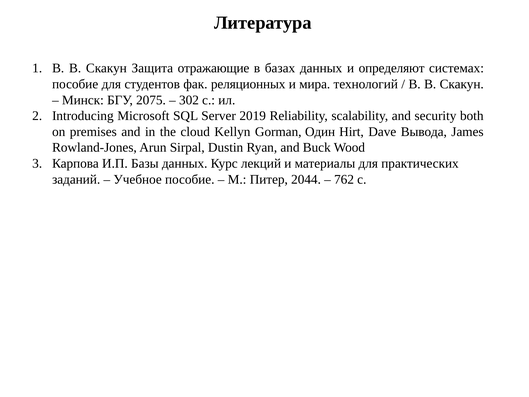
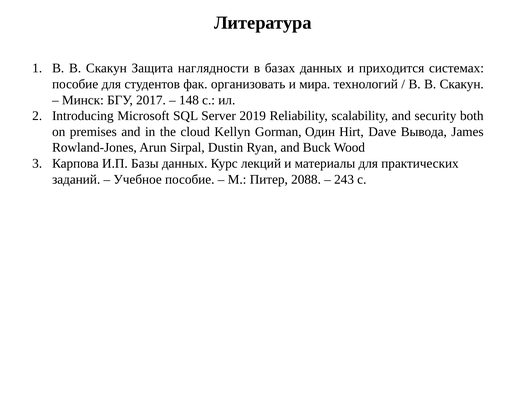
отражающие: отражающие -> наглядности
определяют: определяют -> приходится
реляционных: реляционных -> организовать
2075: 2075 -> 2017
302: 302 -> 148
2044: 2044 -> 2088
762: 762 -> 243
